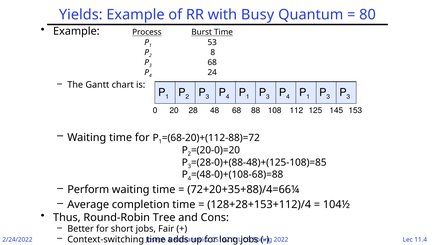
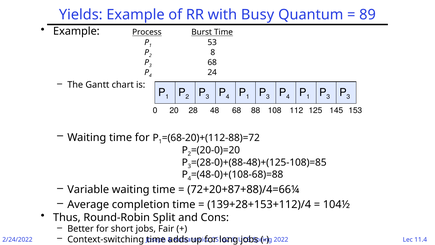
80: 80 -> 89
Perform: Perform -> Variable
72+20+35+88)/4=66¼: 72+20+35+88)/4=66¼ -> 72+20+87+88)/4=66¼
128+28+153+112)/4: 128+28+153+112)/4 -> 139+28+153+112)/4
Tree: Tree -> Split
